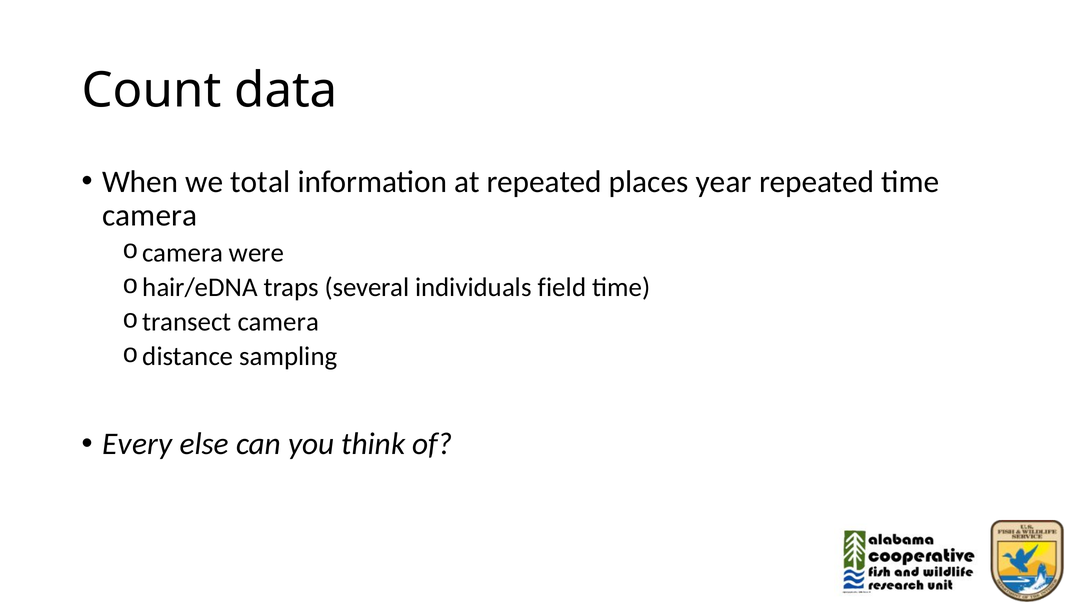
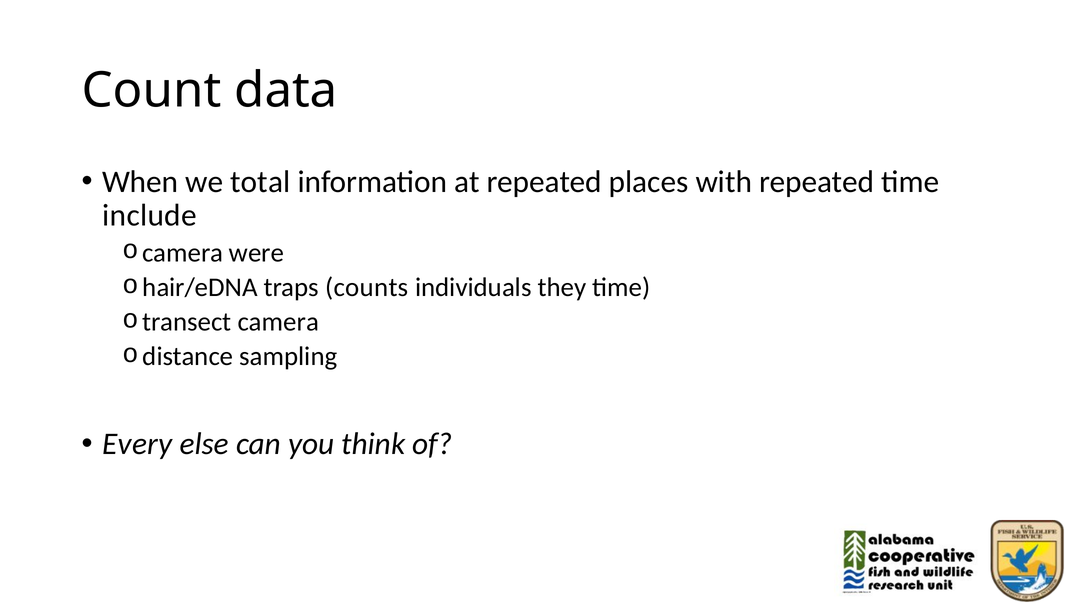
year: year -> with
camera at (150, 215): camera -> include
several: several -> counts
field: field -> they
